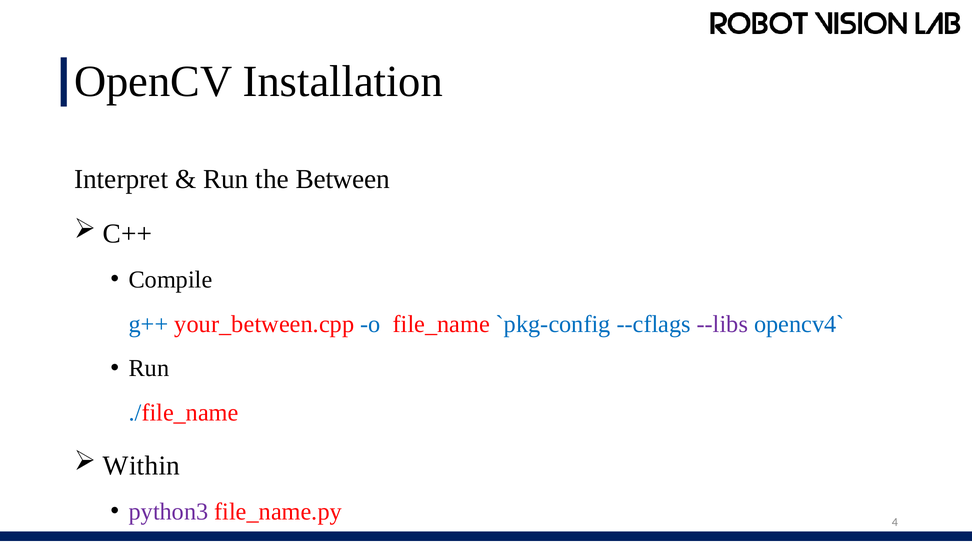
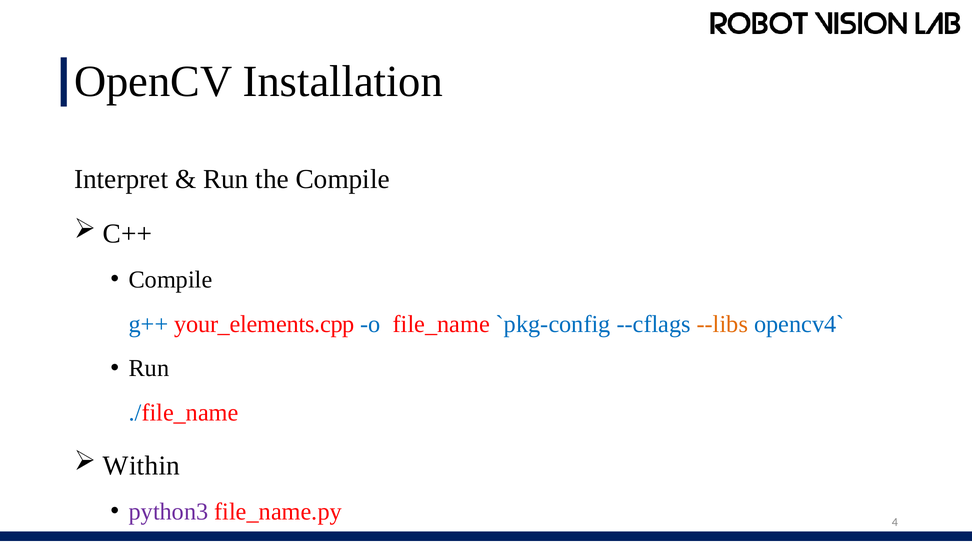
the Between: Between -> Compile
your_between.cpp: your_between.cpp -> your_elements.cpp
--libs colour: purple -> orange
